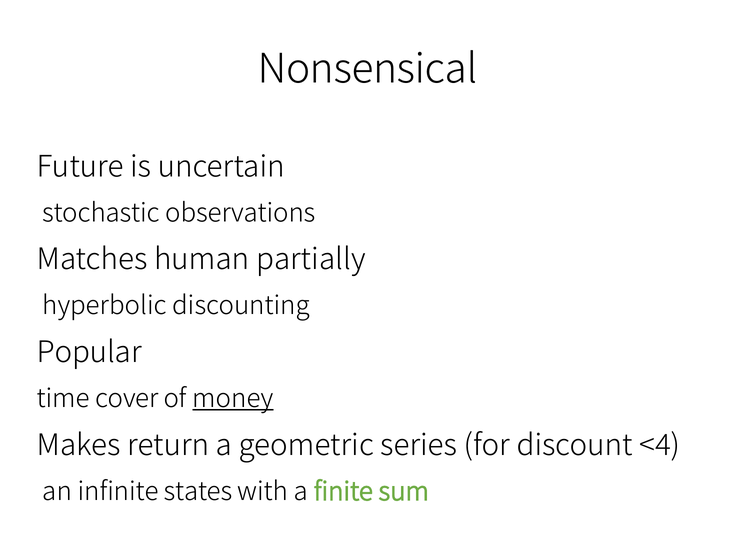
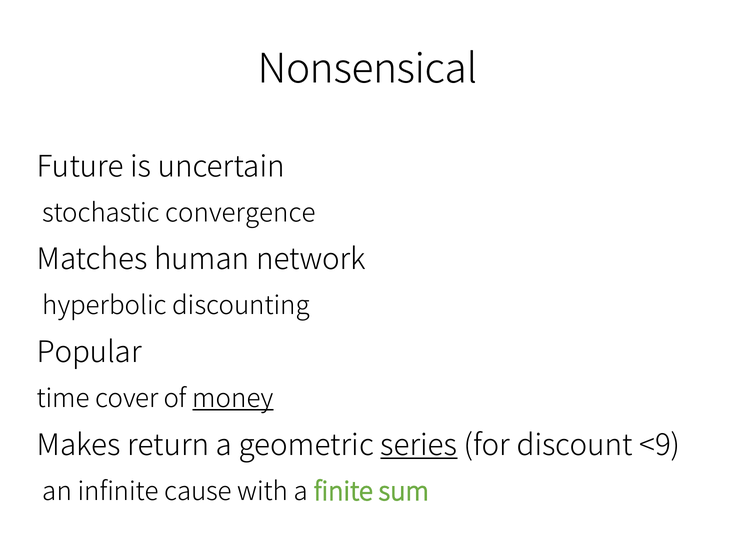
observations: observations -> convergence
partially: partially -> network
series underline: none -> present
<4: <4 -> <9
states: states -> cause
